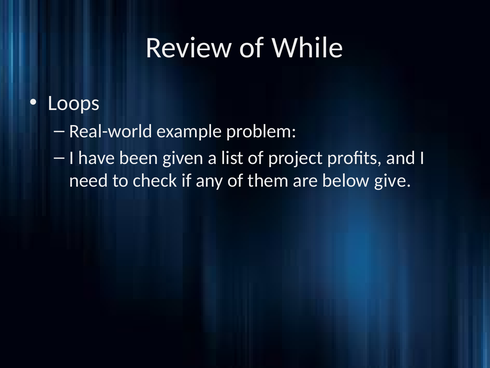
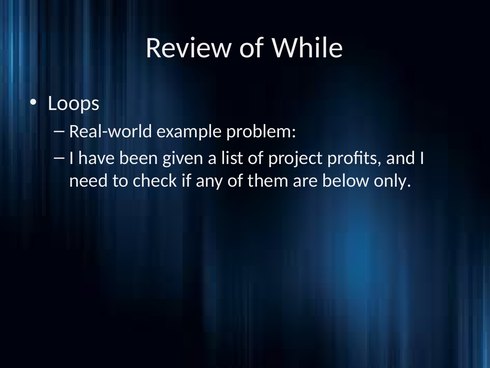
give: give -> only
